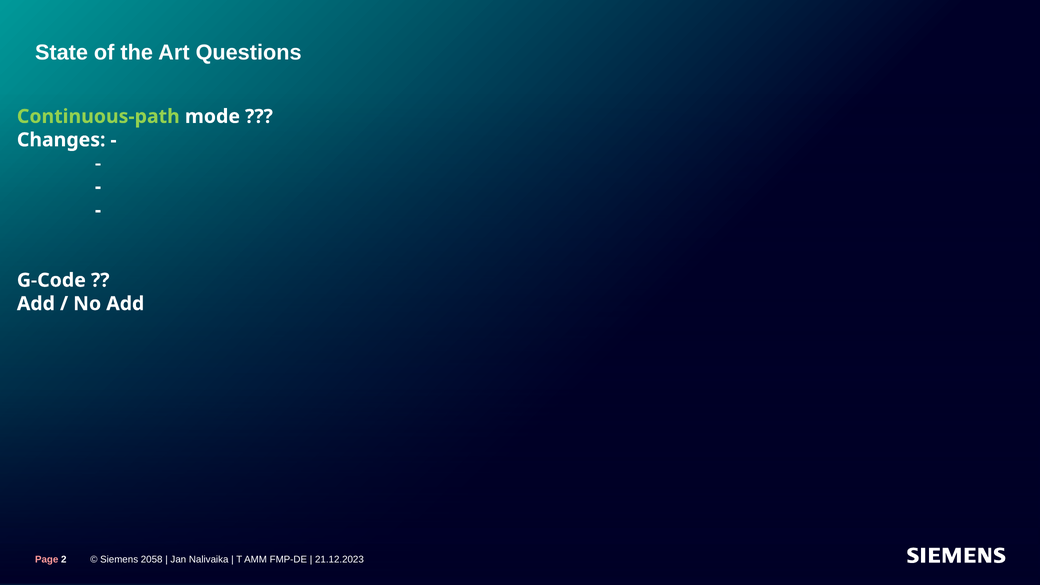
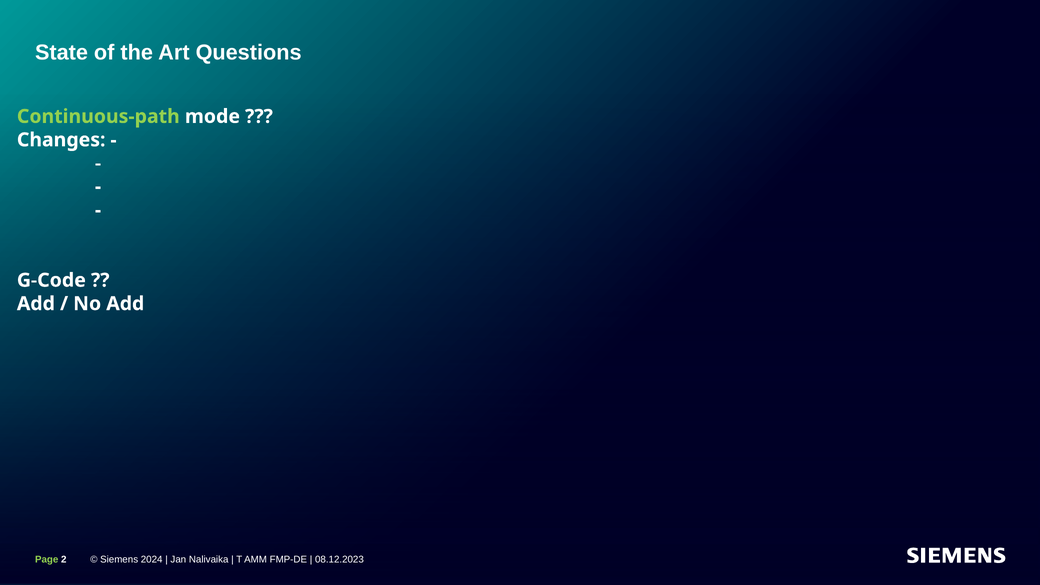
Page colour: pink -> light green
2058: 2058 -> 2024
21.12.2023: 21.12.2023 -> 08.12.2023
